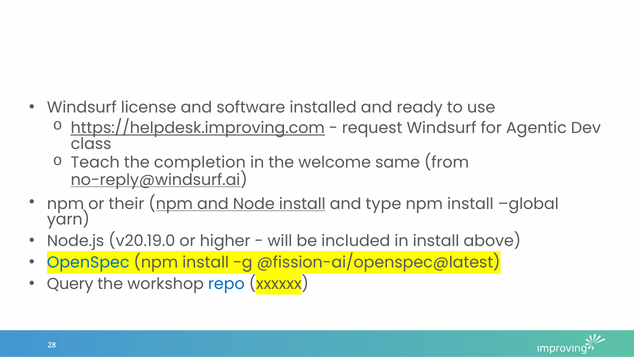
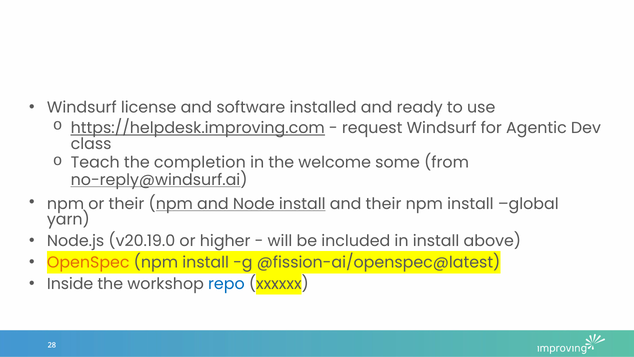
same: same -> some
and type: type -> their
OpenSpec colour: blue -> orange
Query: Query -> Inside
